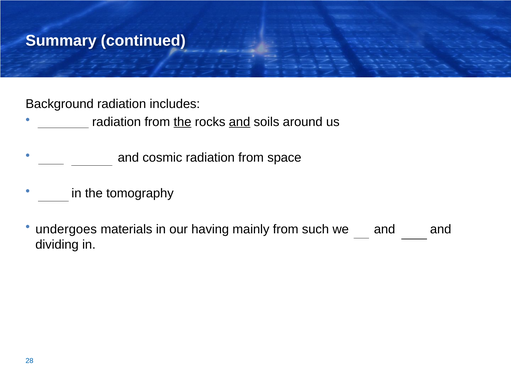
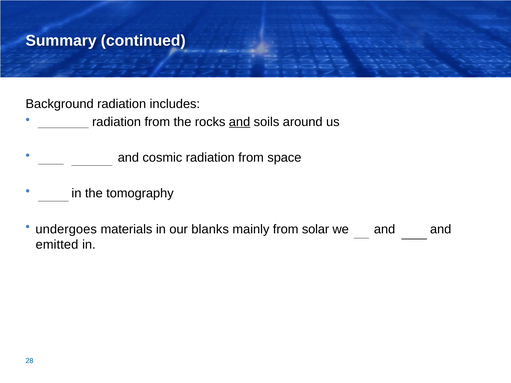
the at (182, 122) underline: present -> none
having: having -> blanks
from such: such -> solar
dividing: dividing -> emitted
